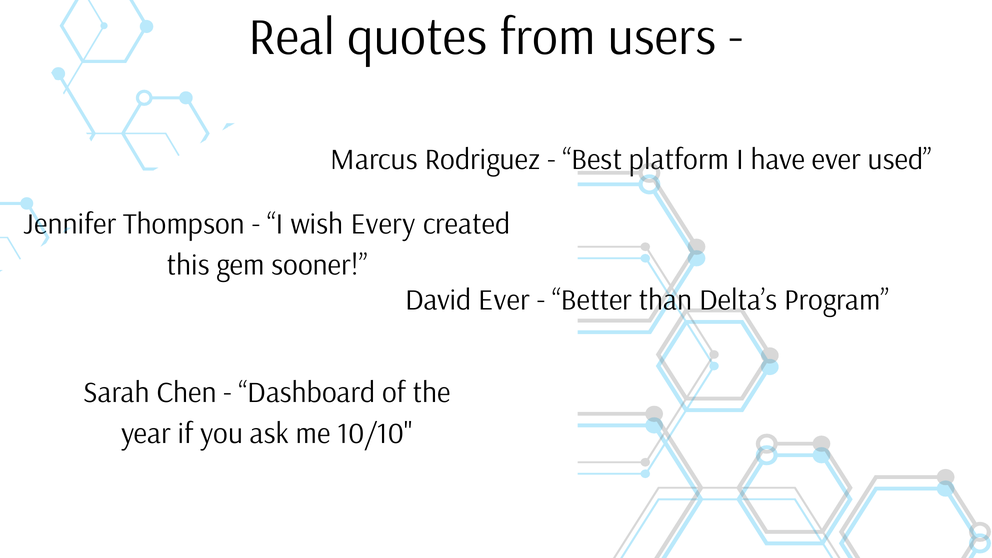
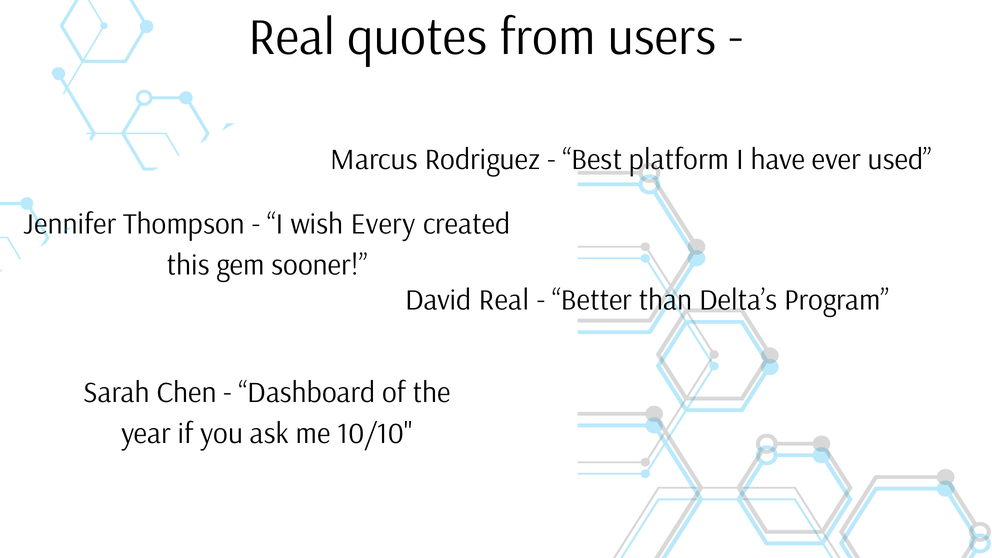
David Ever: Ever -> Real
